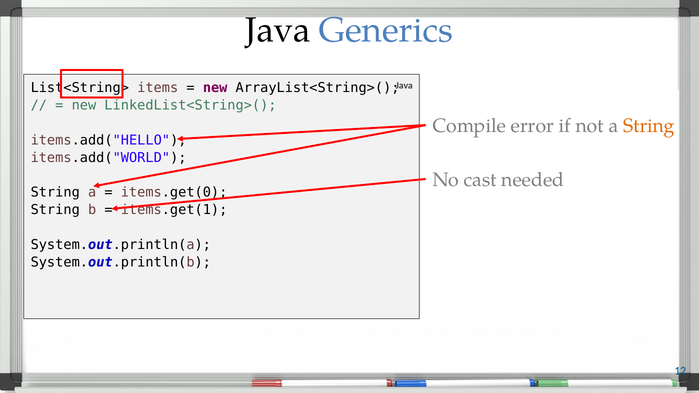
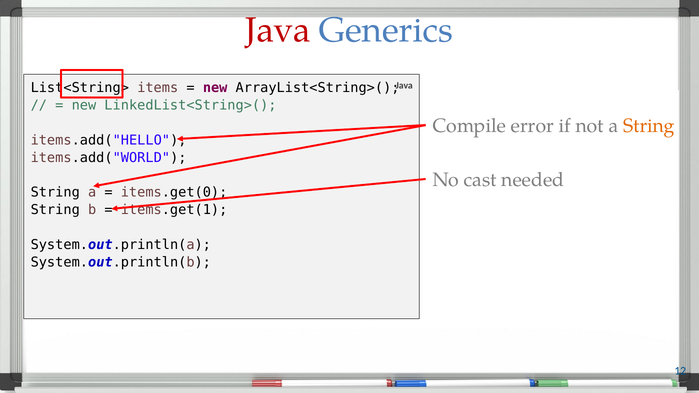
Java at (278, 30) colour: black -> red
